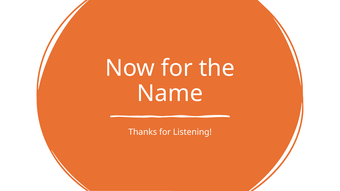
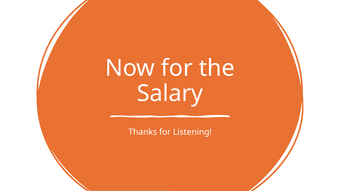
Name: Name -> Salary
